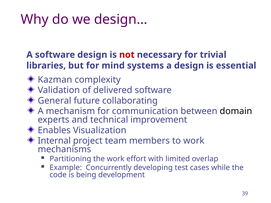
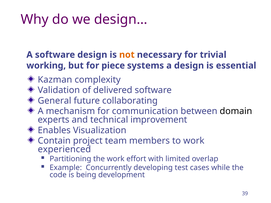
not colour: red -> orange
libraries: libraries -> working
mind: mind -> piece
Internal: Internal -> Contain
mechanisms: mechanisms -> experienced
